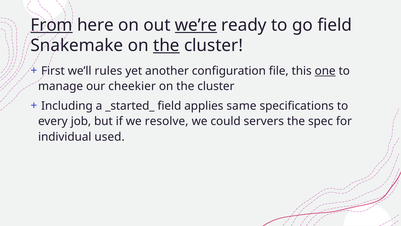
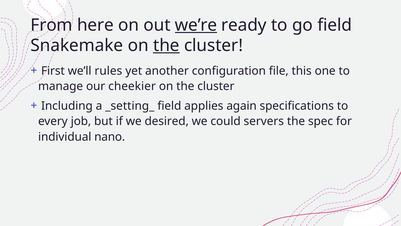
From underline: present -> none
one underline: present -> none
_started_: _started_ -> _setting_
same: same -> again
resolve: resolve -> desired
used: used -> nano
